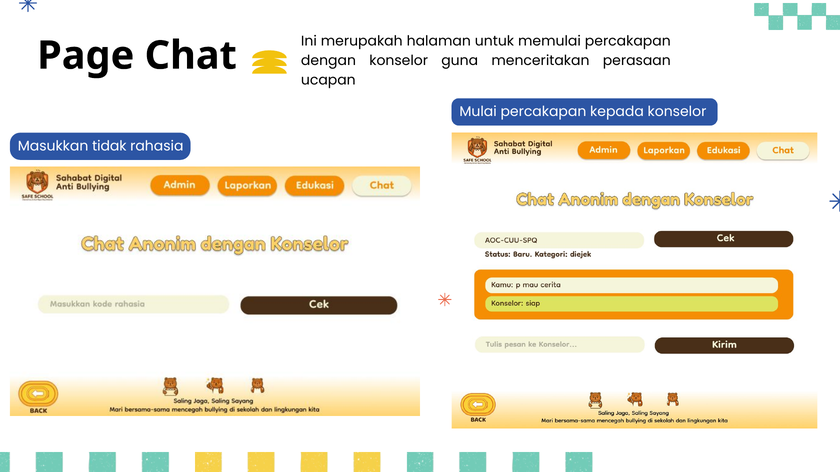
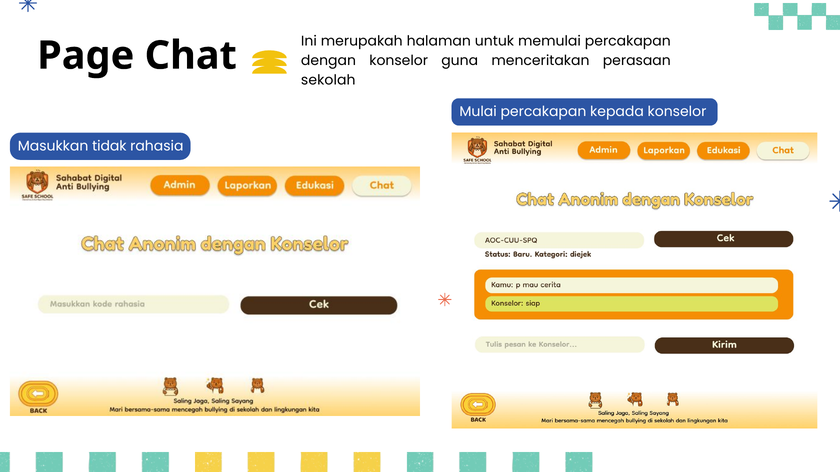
ucapan: ucapan -> sekolah
